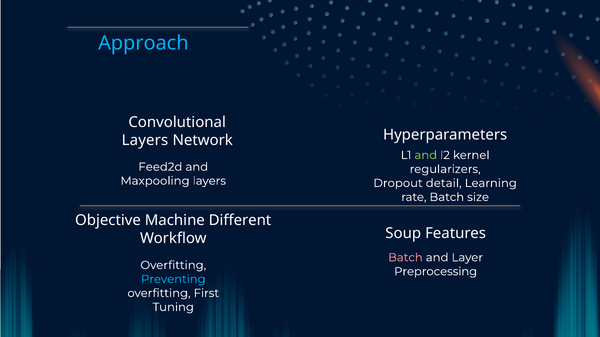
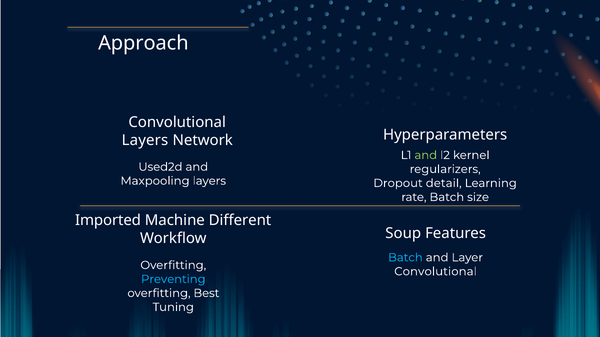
Approach colour: light blue -> white
Feed2d: Feed2d -> Used2d
Objective: Objective -> Imported
Batch at (405, 258) colour: pink -> light blue
Preprocessing at (436, 272): Preprocessing -> Convolutional
First: First -> Best
